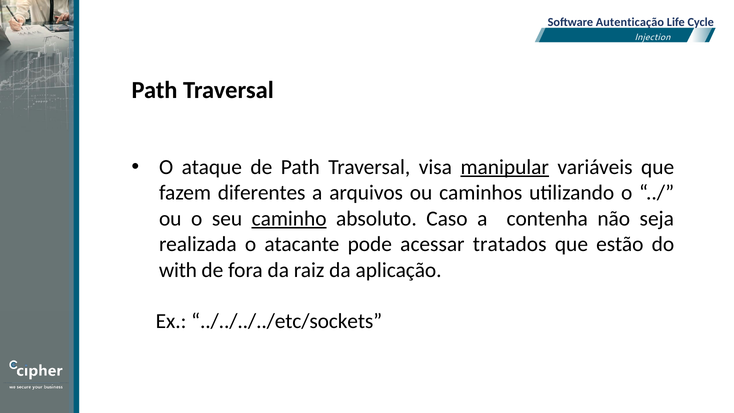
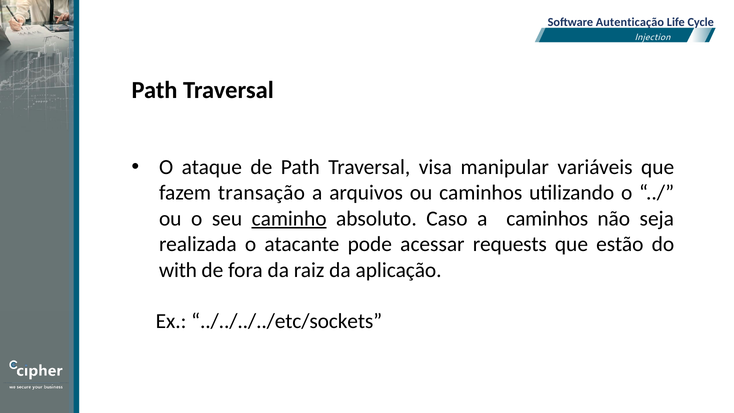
manipular underline: present -> none
diferentes: diferentes -> transação
a contenha: contenha -> caminhos
tratados: tratados -> requests
